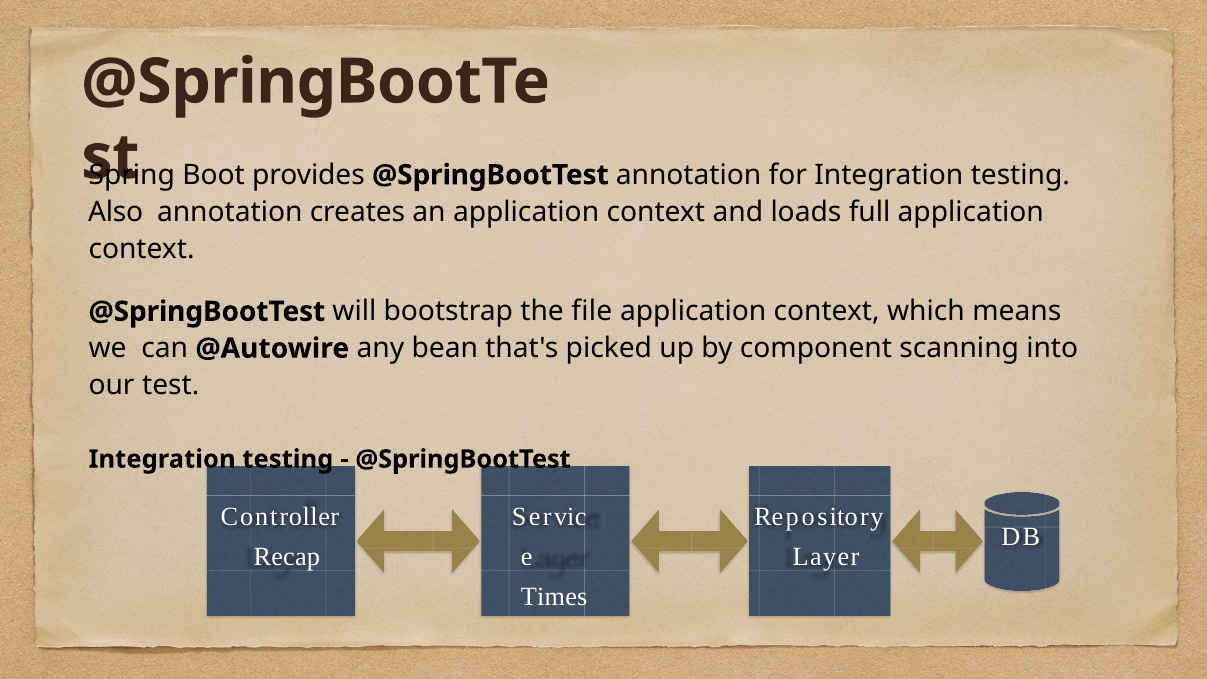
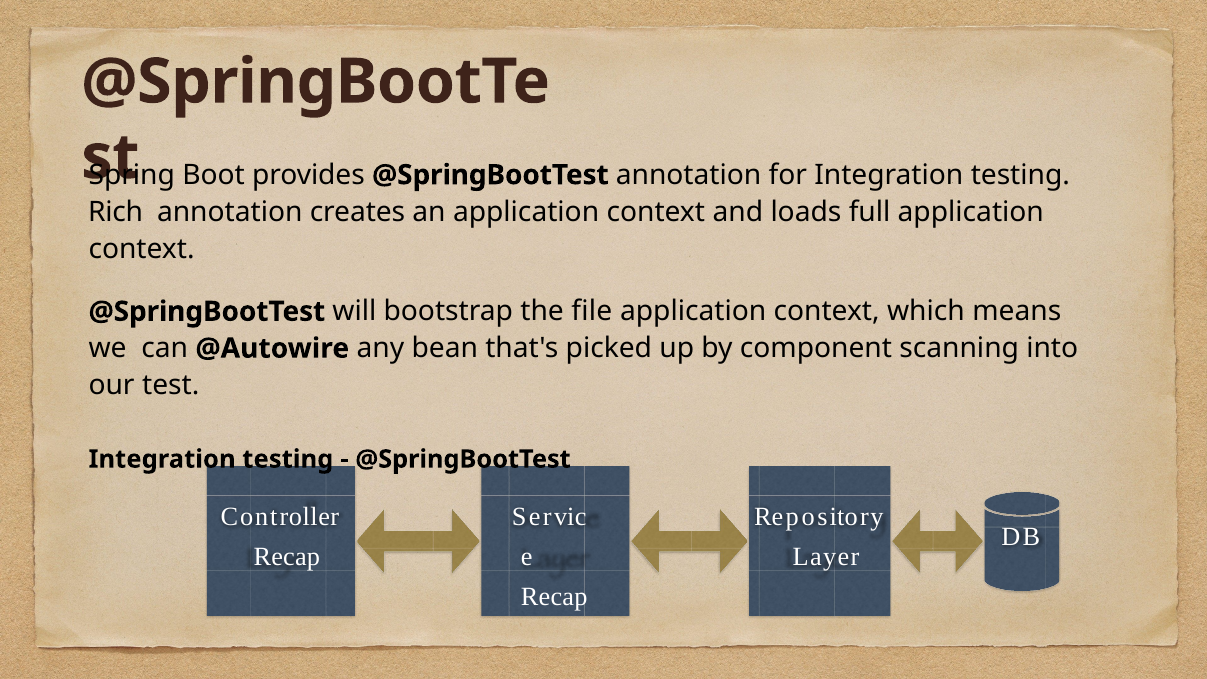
Also: Also -> Rich
Times at (554, 597): Times -> Recap
